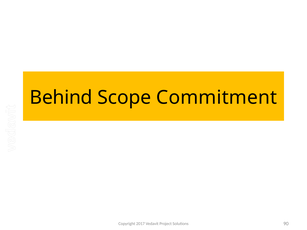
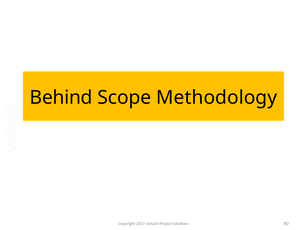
Commitment: Commitment -> Methodology
